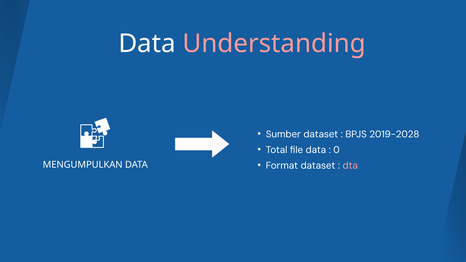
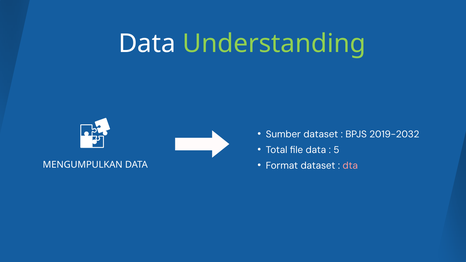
Understanding colour: pink -> light green
2019-2028: 2019-2028 -> 2019-2032
0: 0 -> 5
